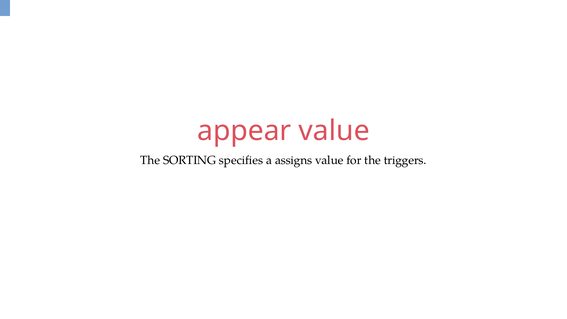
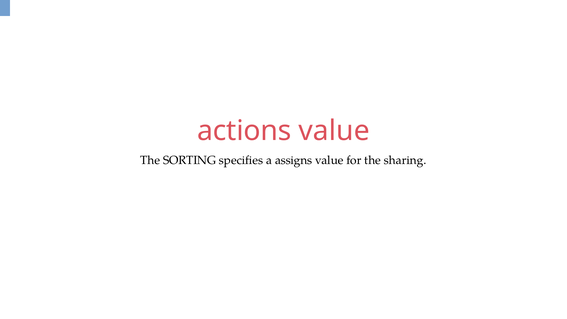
appear: appear -> actions
triggers: triggers -> sharing
